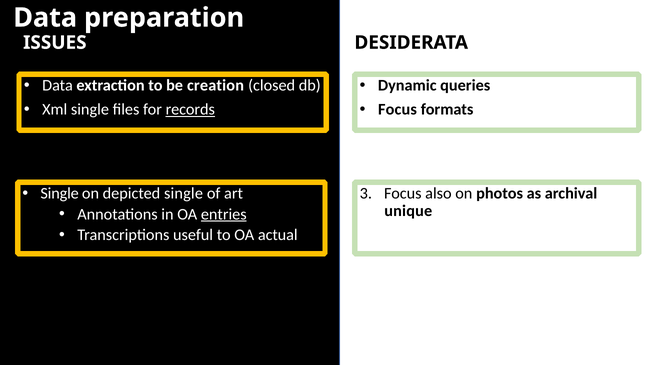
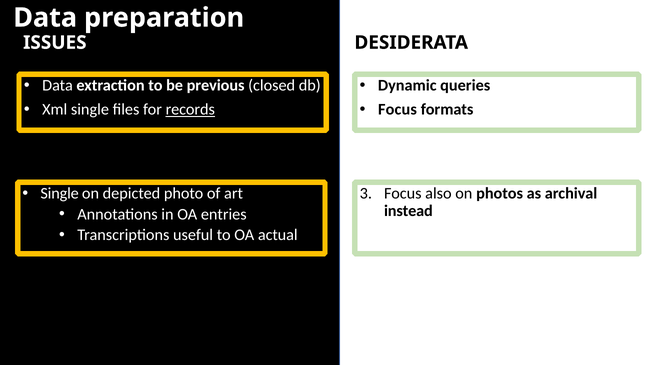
creation: creation -> previous
depicted single: single -> photo
unique: unique -> instead
entries underline: present -> none
